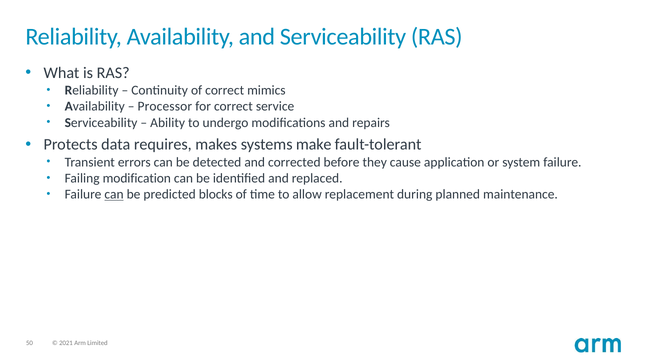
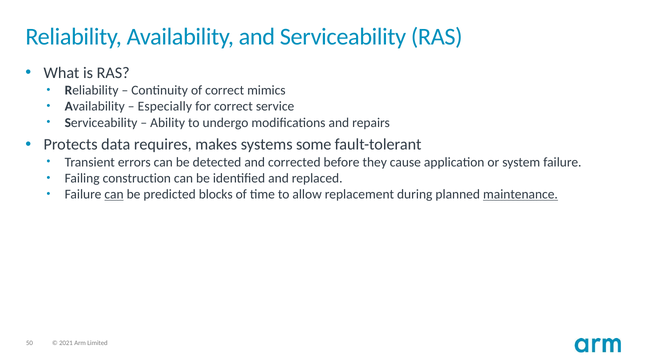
Processor: Processor -> Especially
make: make -> some
modification: modification -> construction
maintenance underline: none -> present
